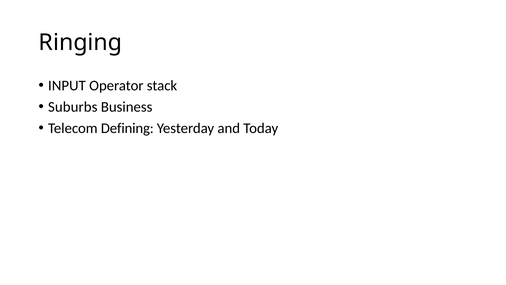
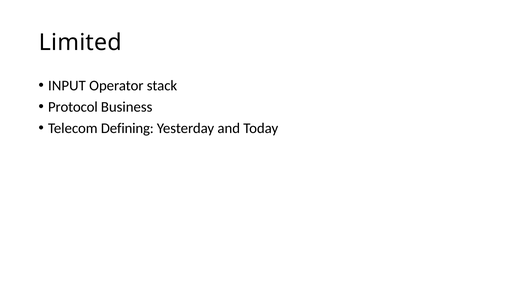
Ringing at (80, 43): Ringing -> Limited
Suburbs: Suburbs -> Protocol
